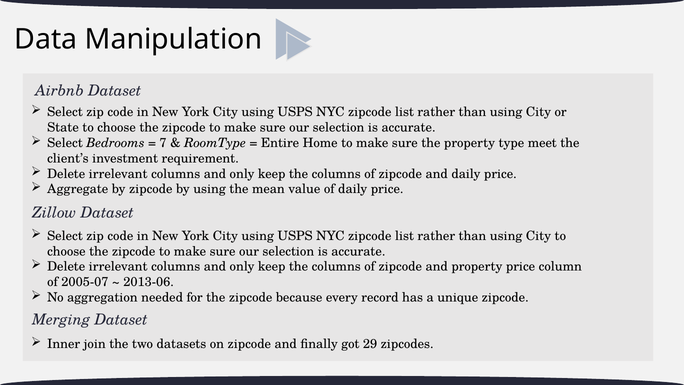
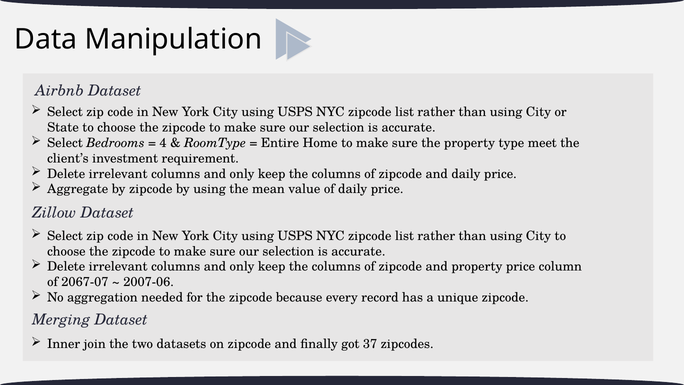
7: 7 -> 4
2005-07: 2005-07 -> 2067-07
2013-06: 2013-06 -> 2007-06
29: 29 -> 37
